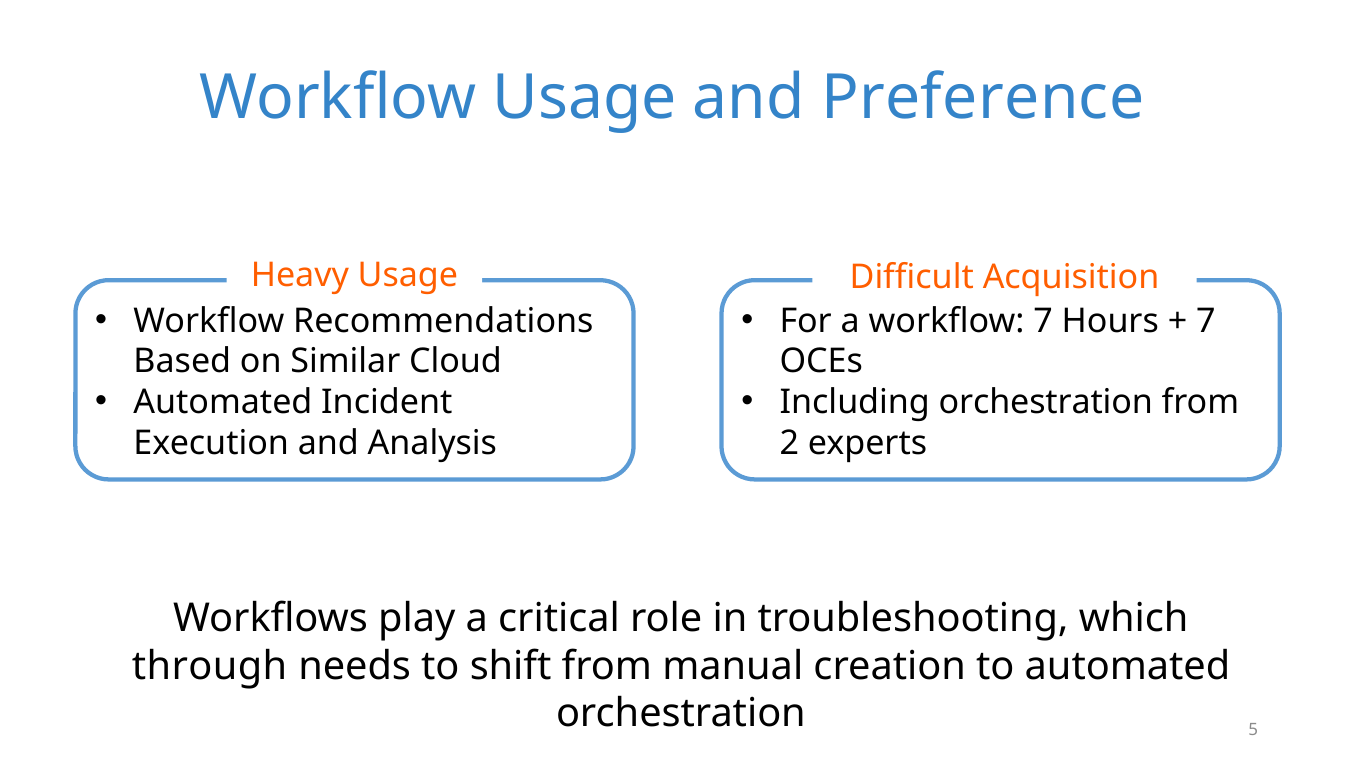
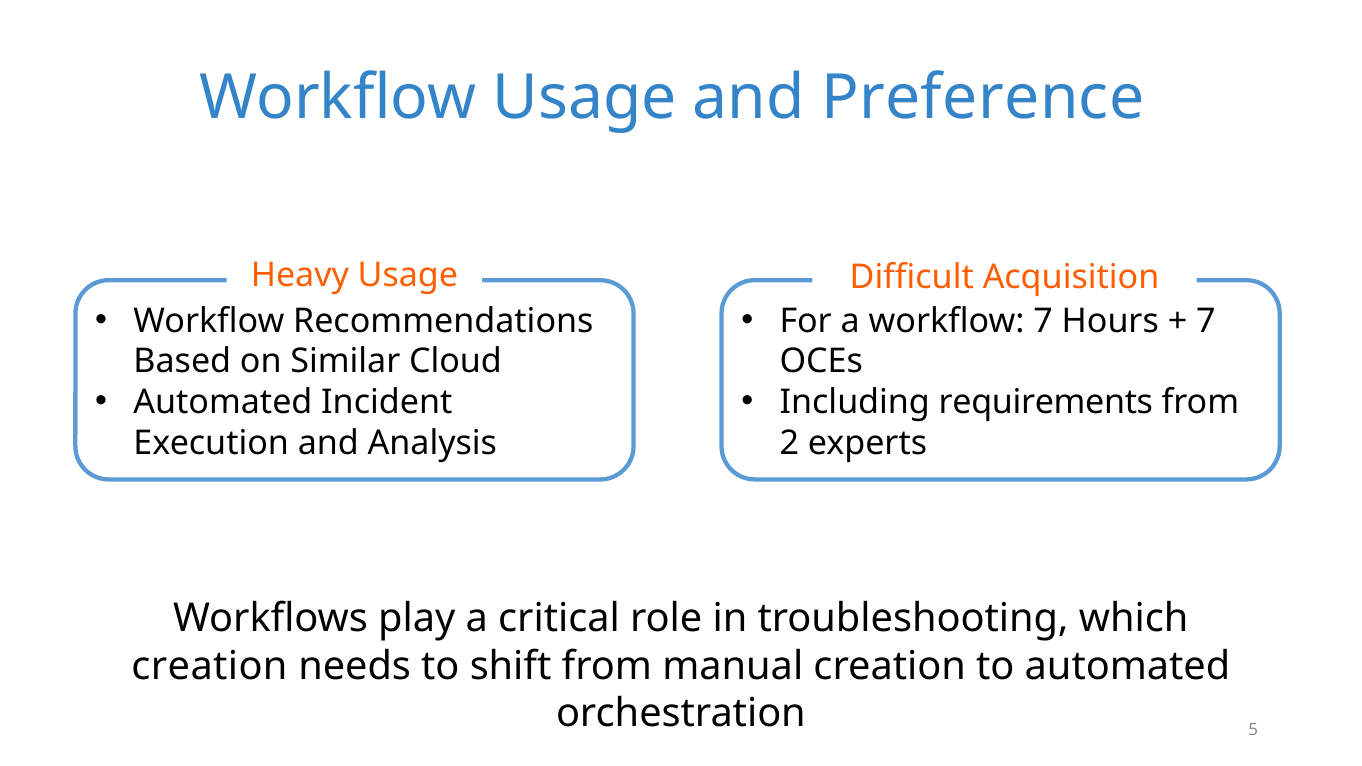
Including orchestration: orchestration -> requirements
through at (210, 666): through -> creation
